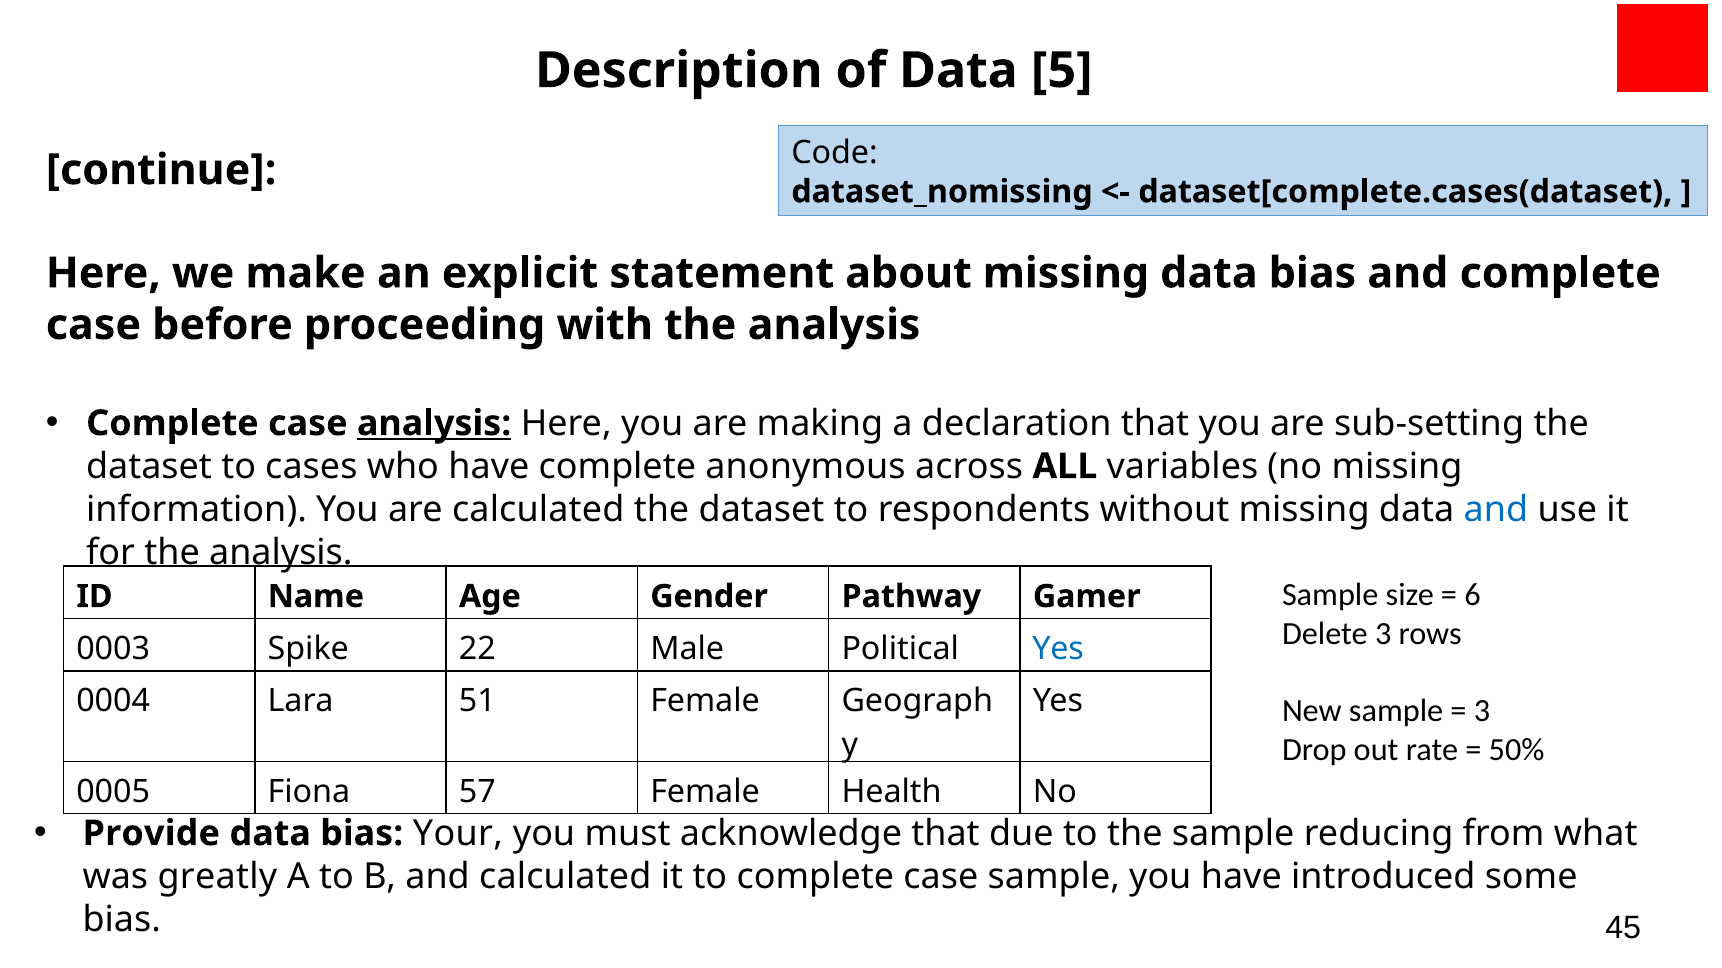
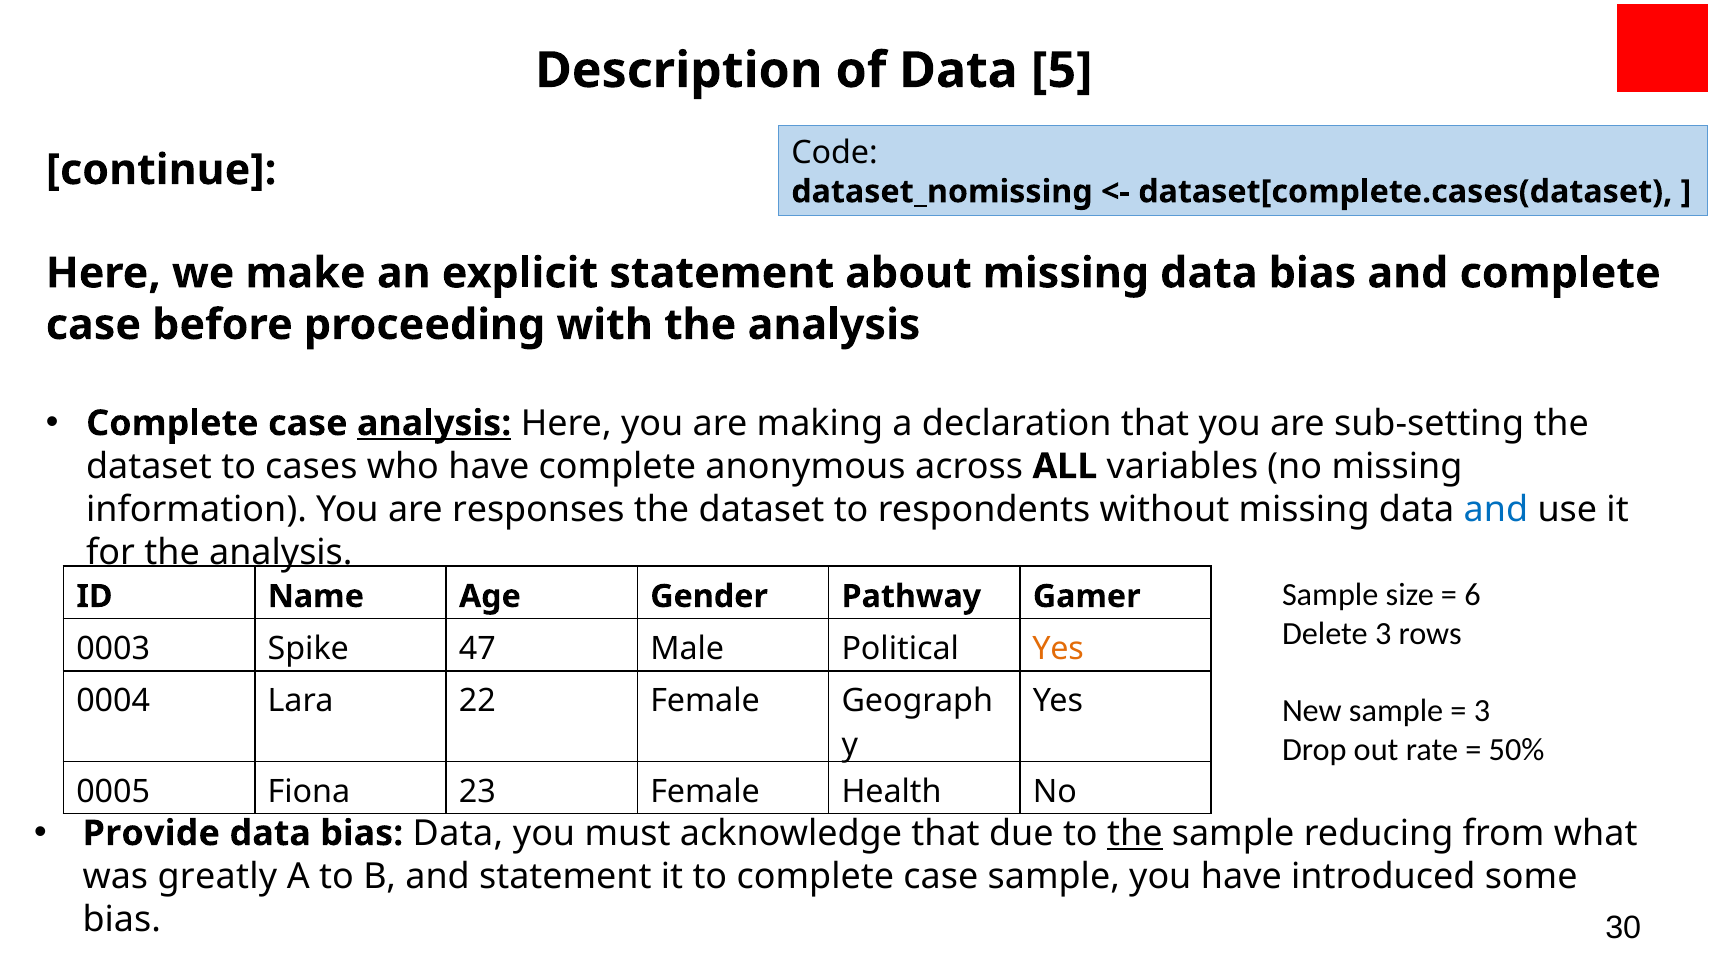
are calculated: calculated -> responses
22: 22 -> 47
Yes at (1058, 649) colour: blue -> orange
51: 51 -> 22
57: 57 -> 23
bias Your: Your -> Data
the at (1135, 834) underline: none -> present
and calculated: calculated -> statement
45: 45 -> 30
